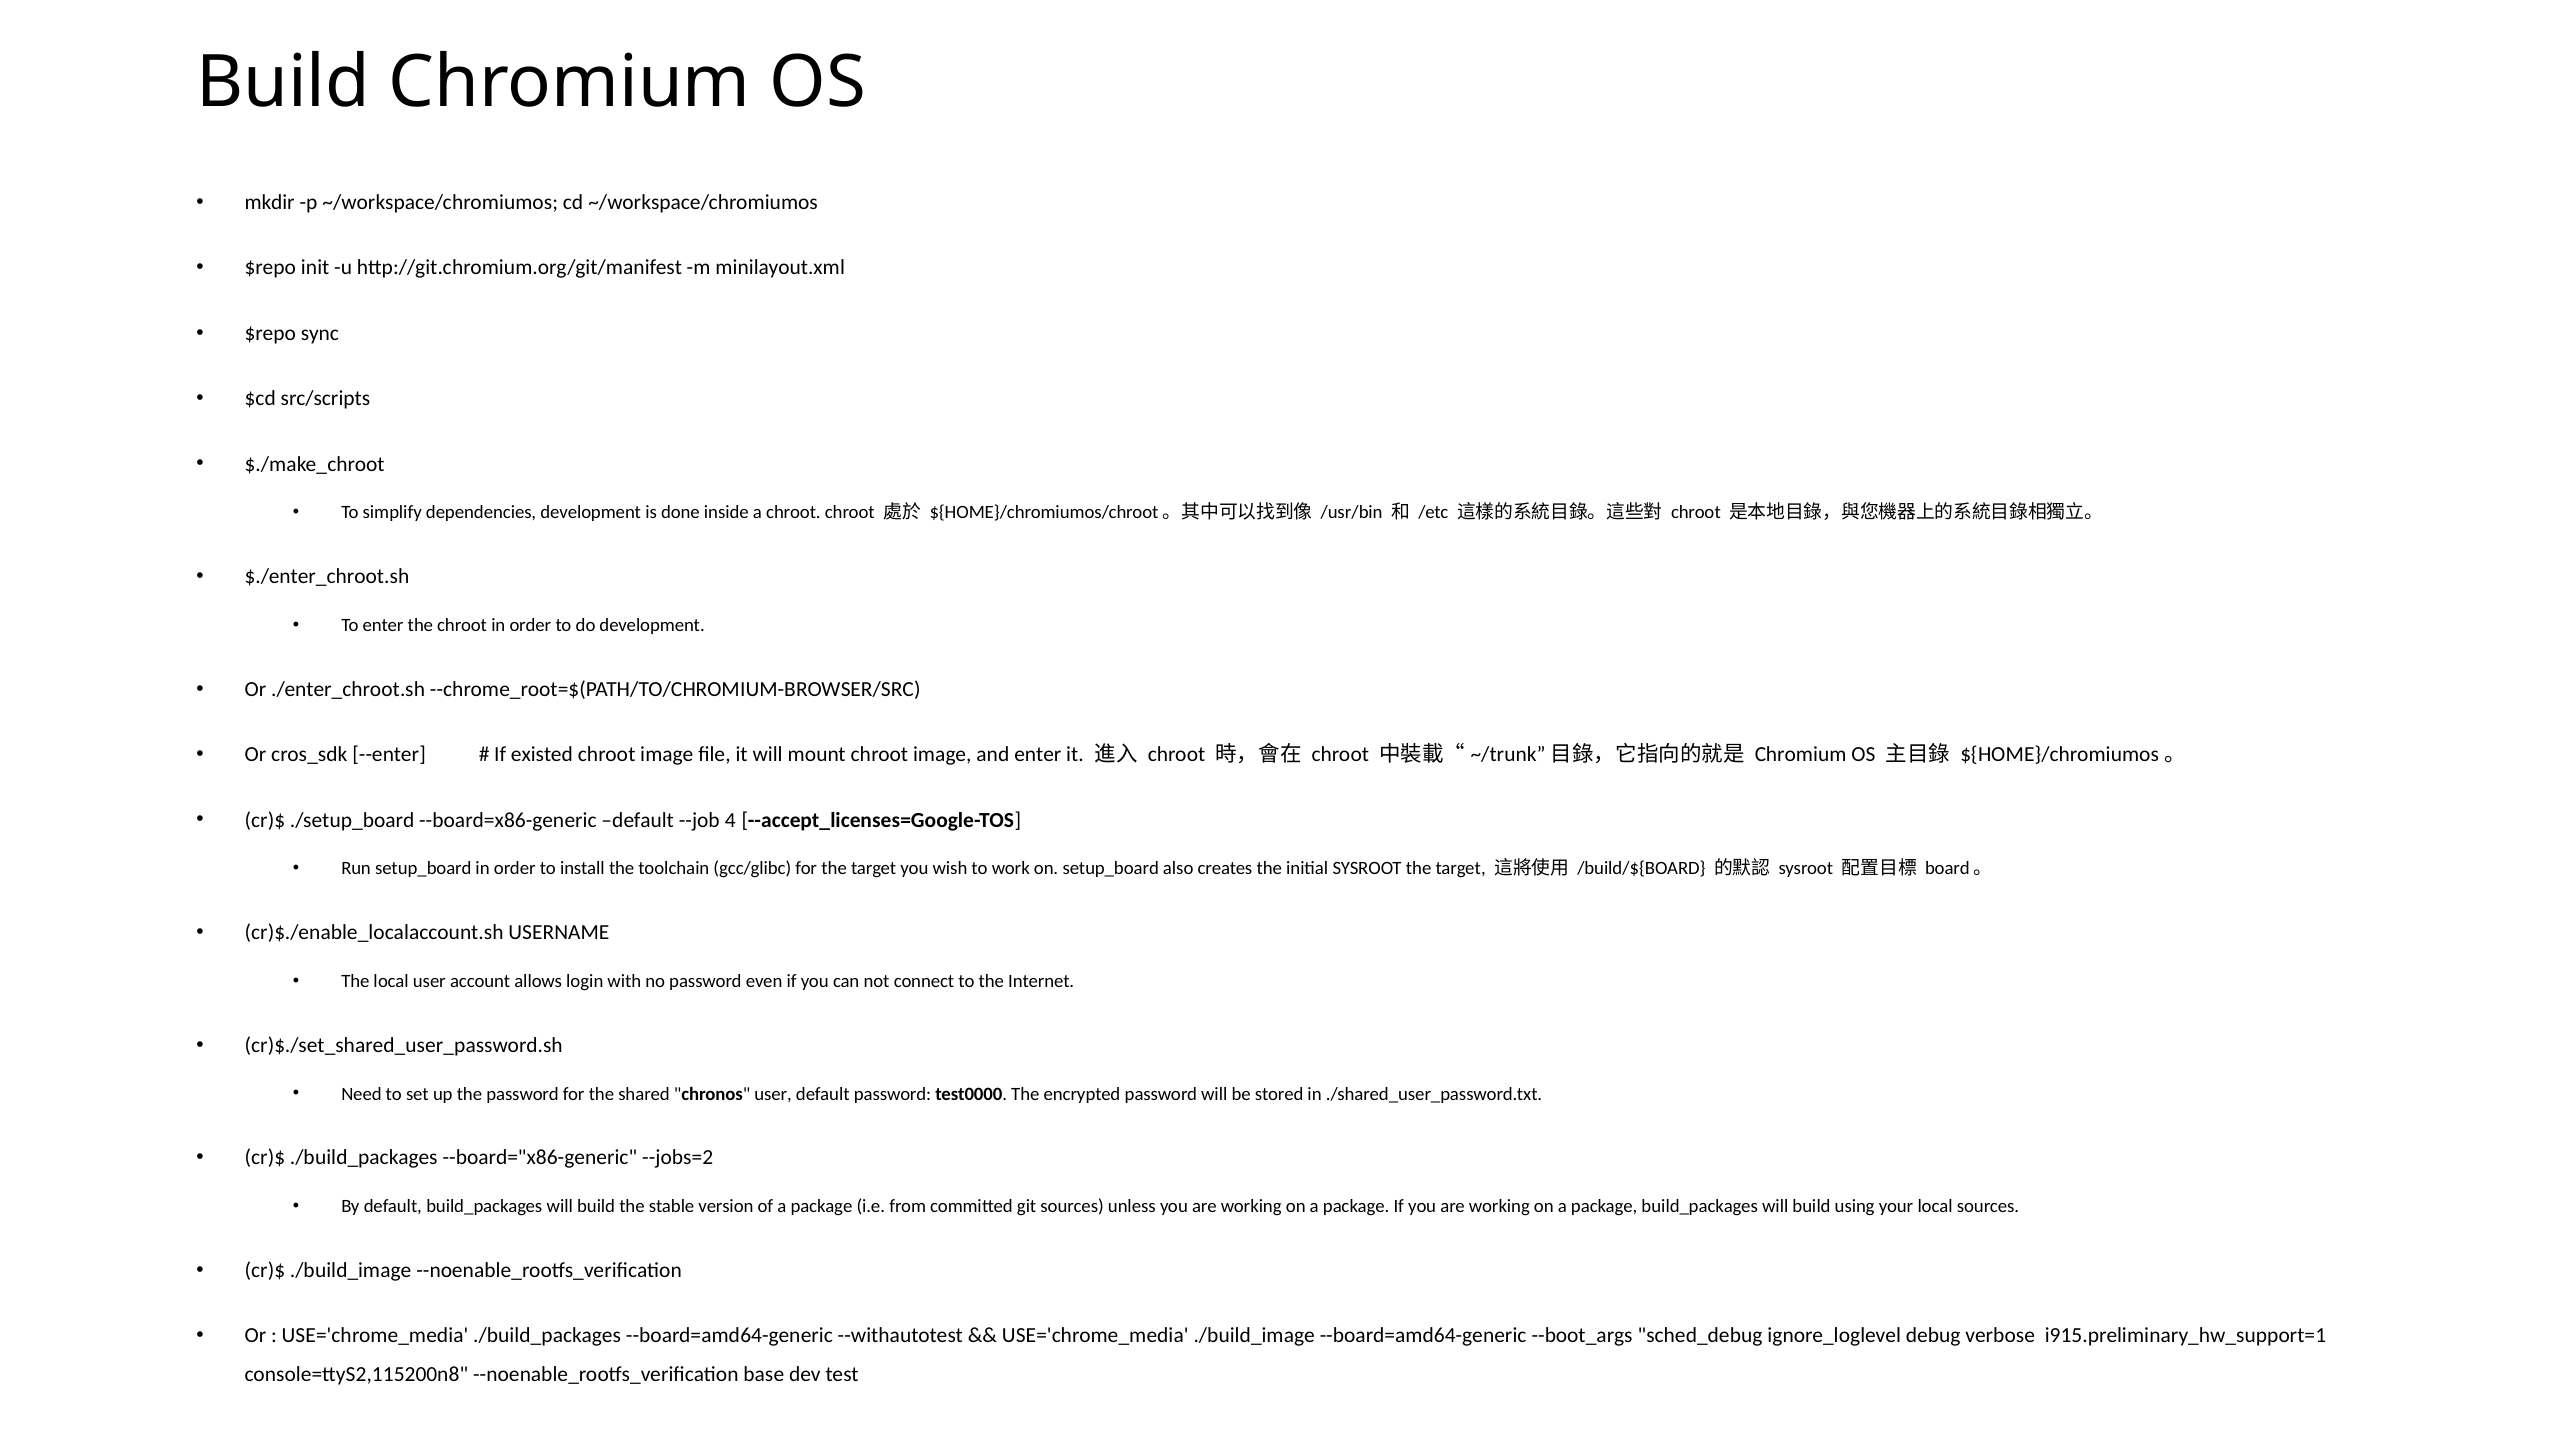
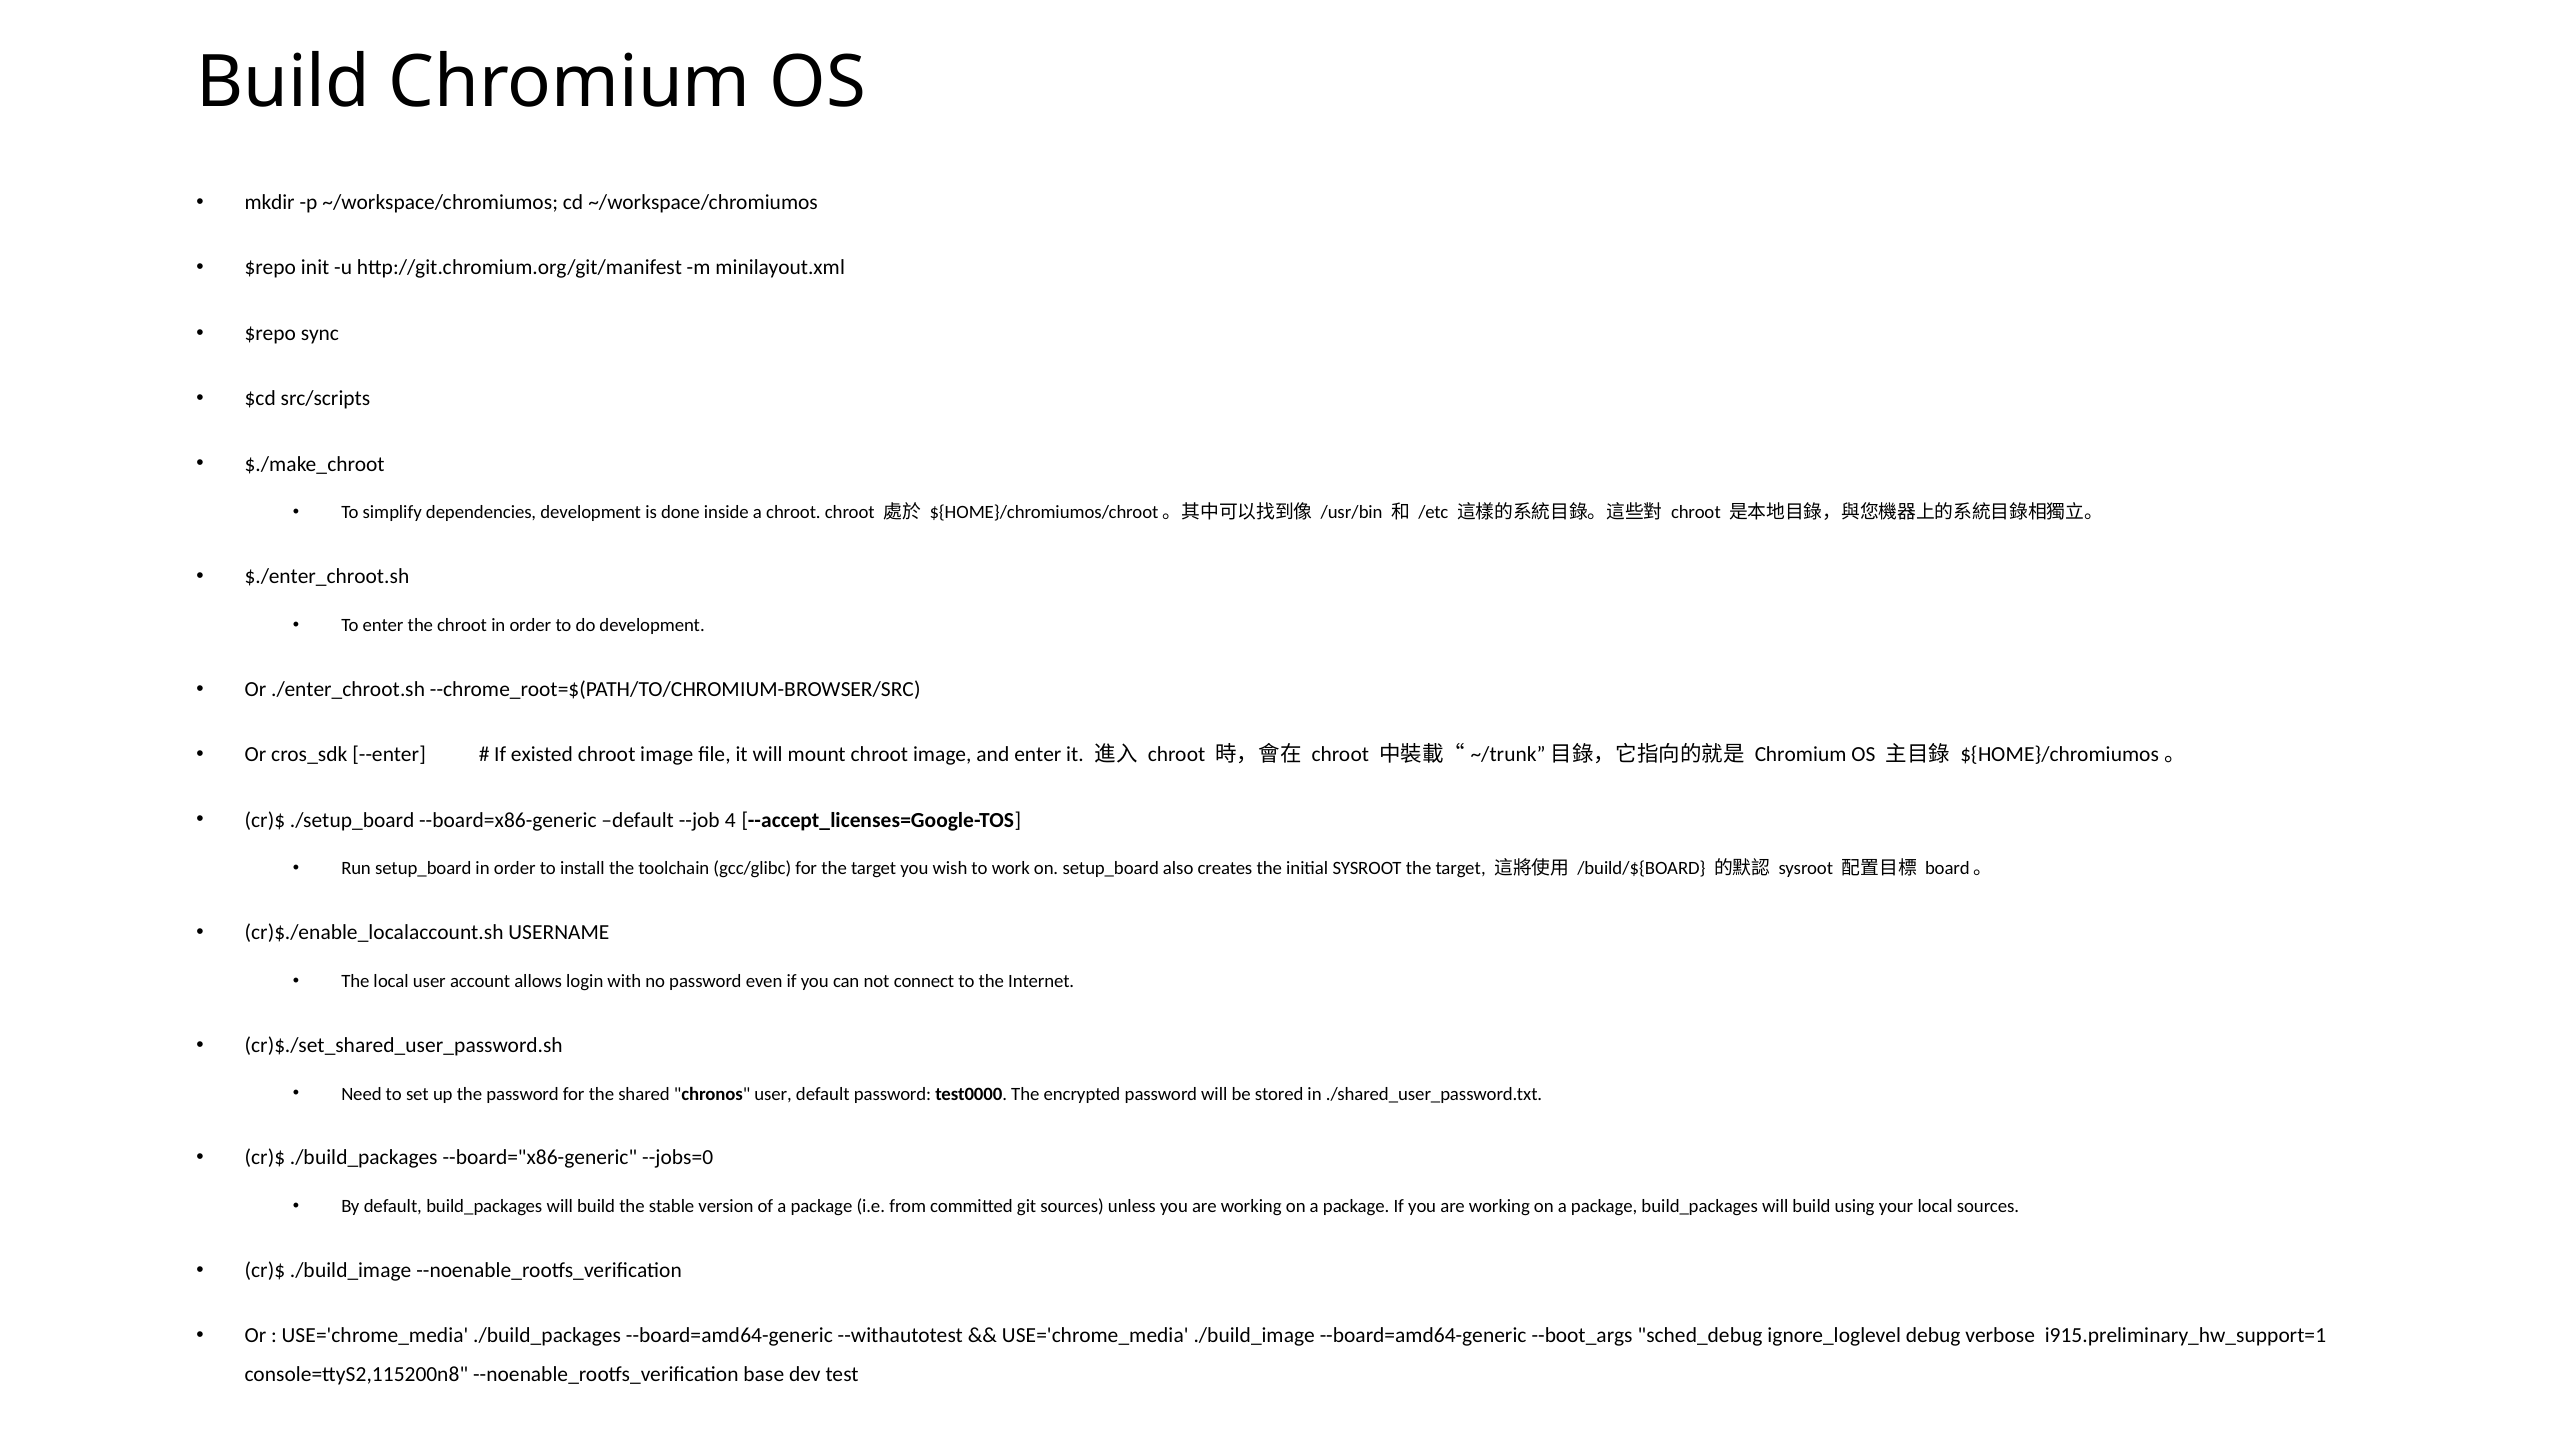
--jobs=2: --jobs=2 -> --jobs=0
